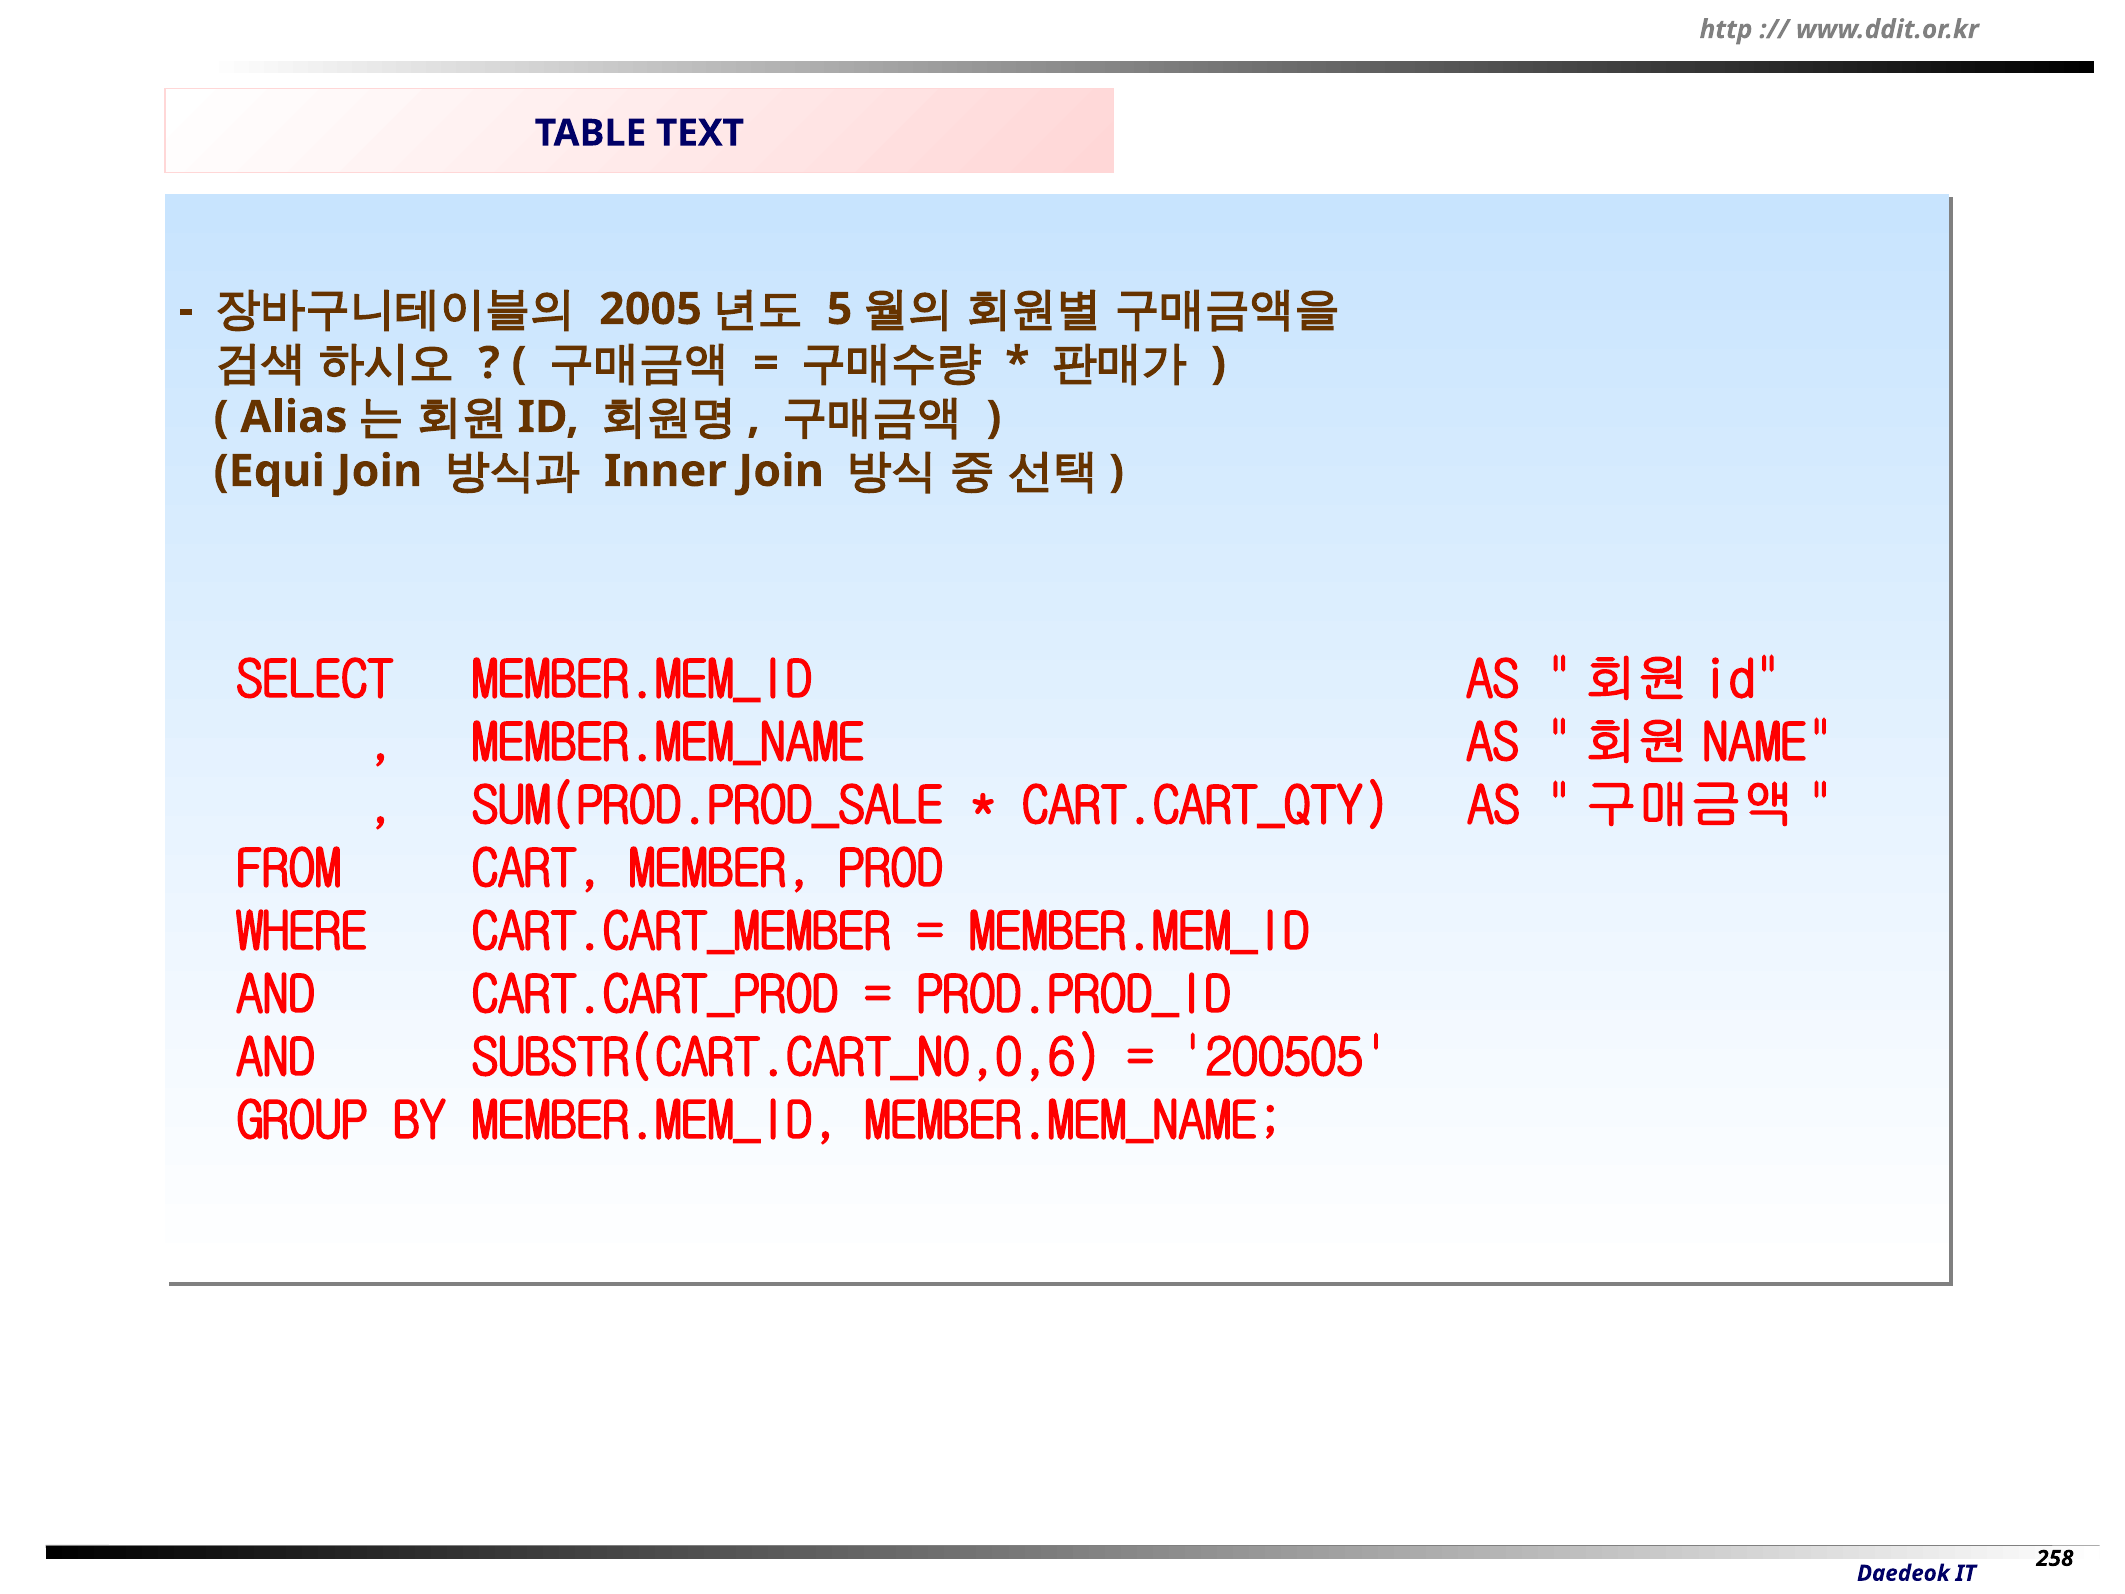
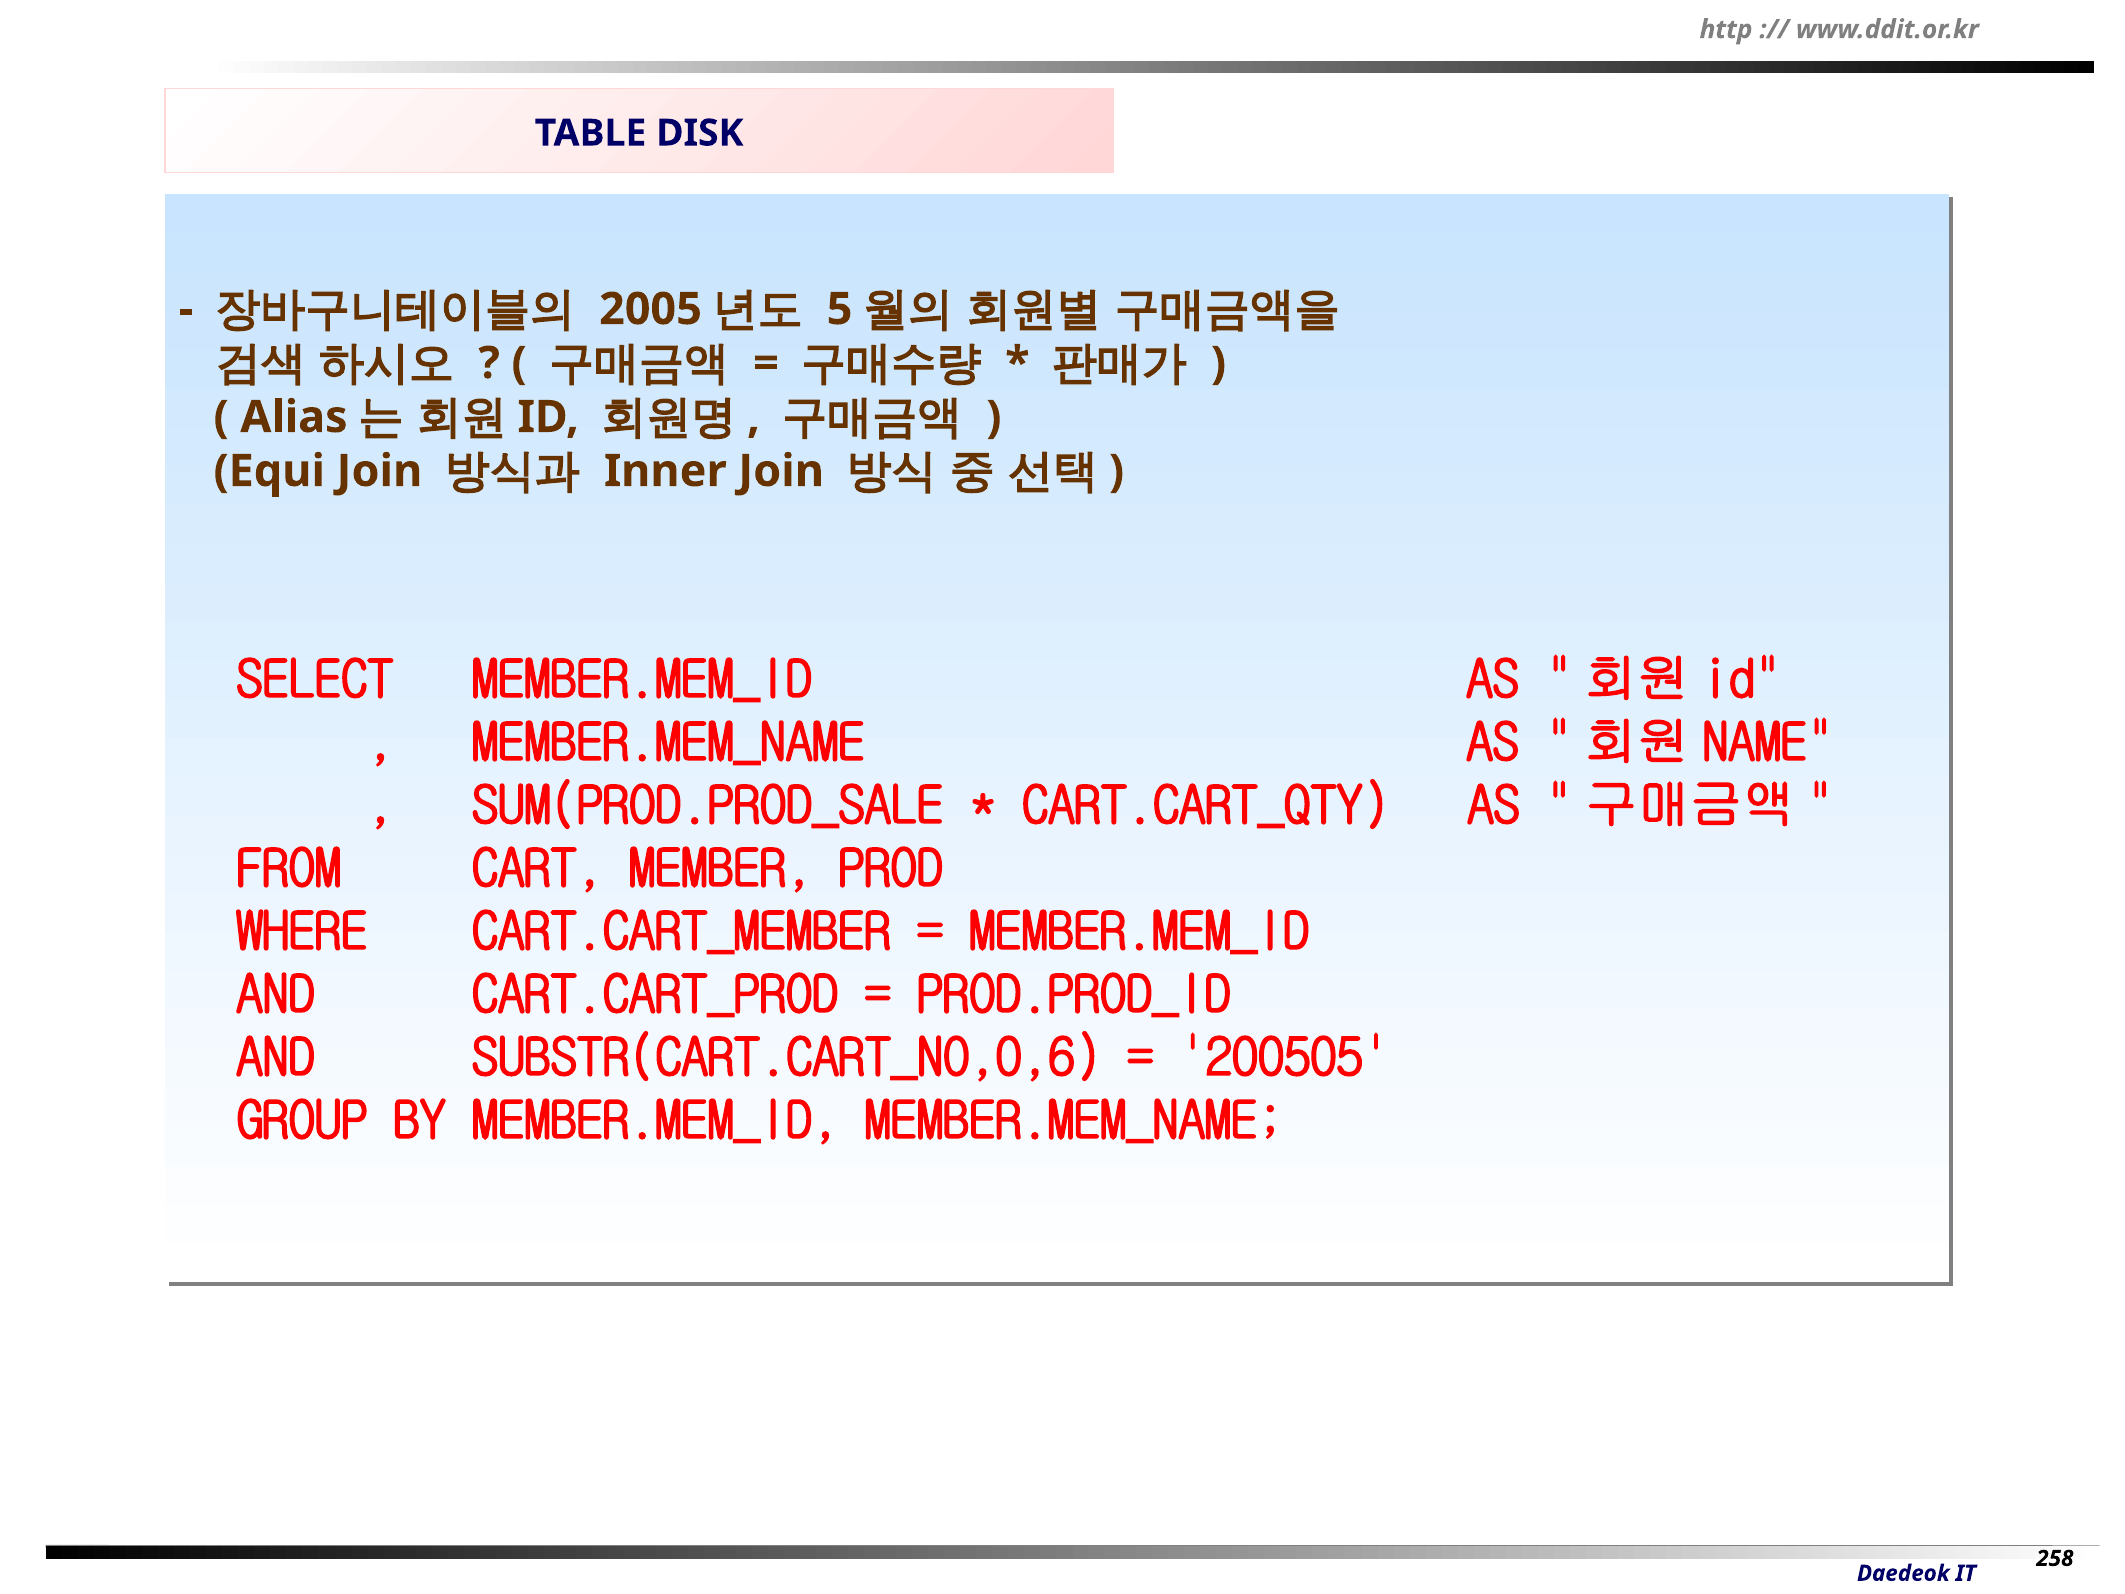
TEXT: TEXT -> DISK
